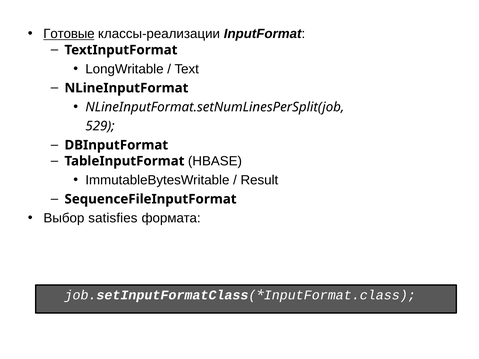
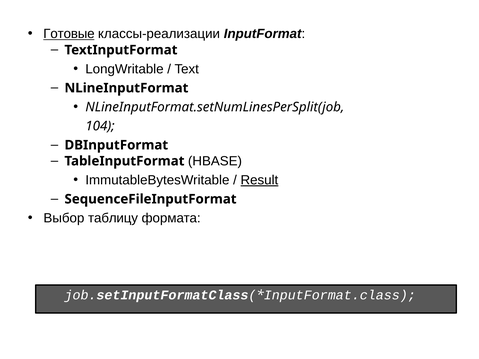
529: 529 -> 104
Result underline: none -> present
satisfies: satisfies -> таблицу
